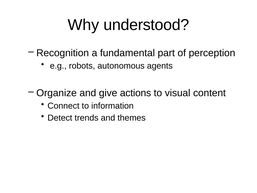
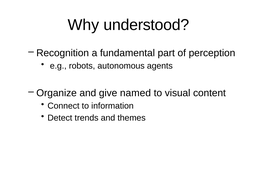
actions: actions -> named
